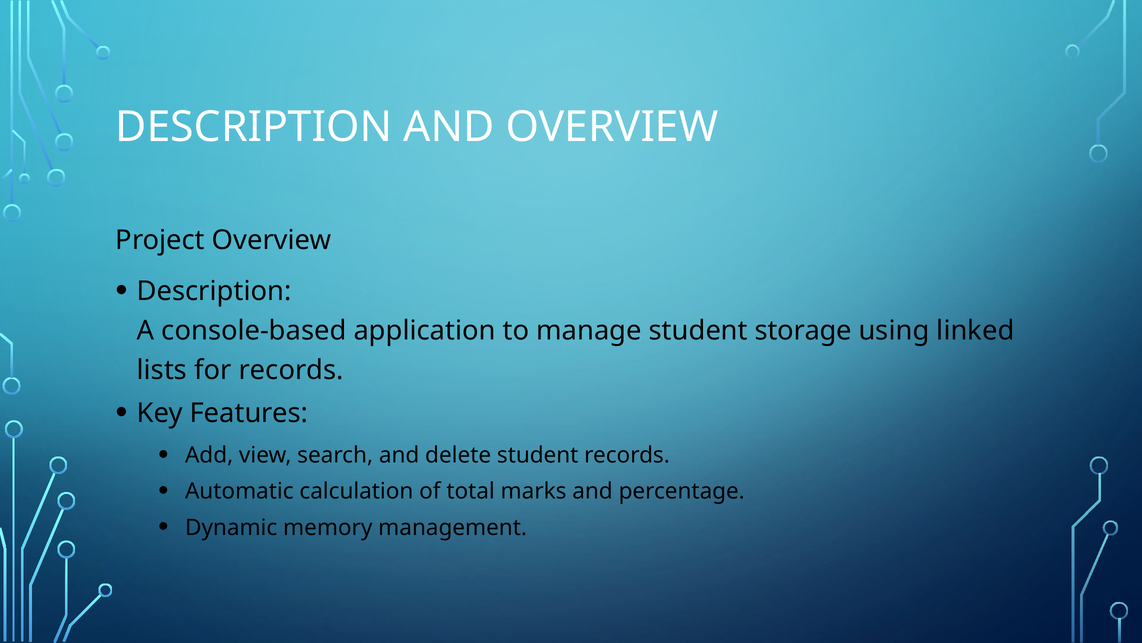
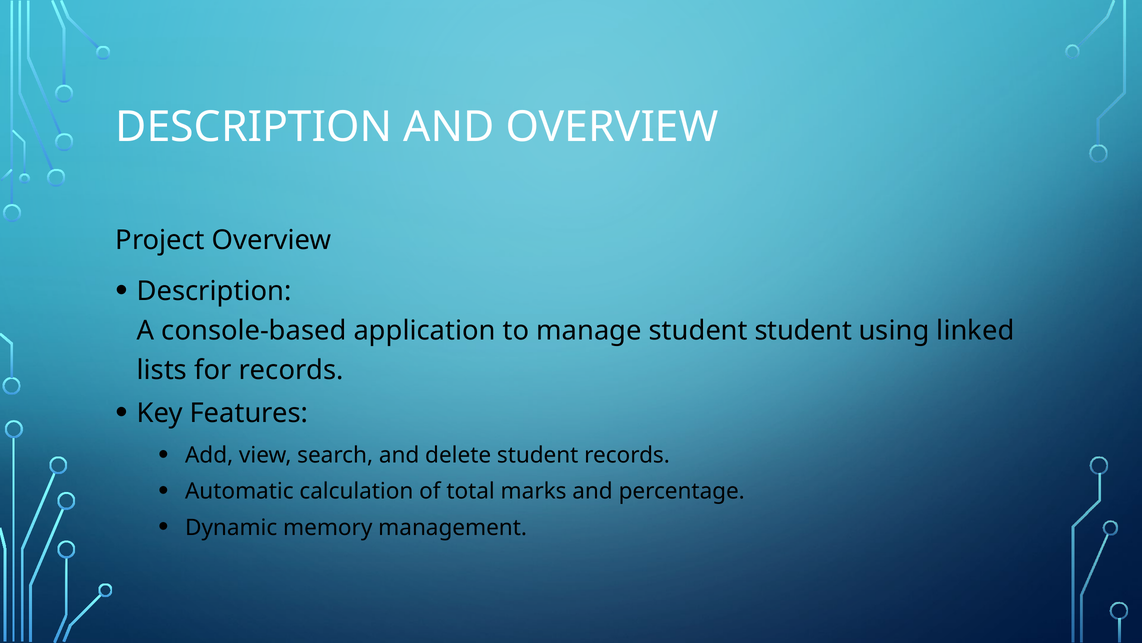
student storage: storage -> student
